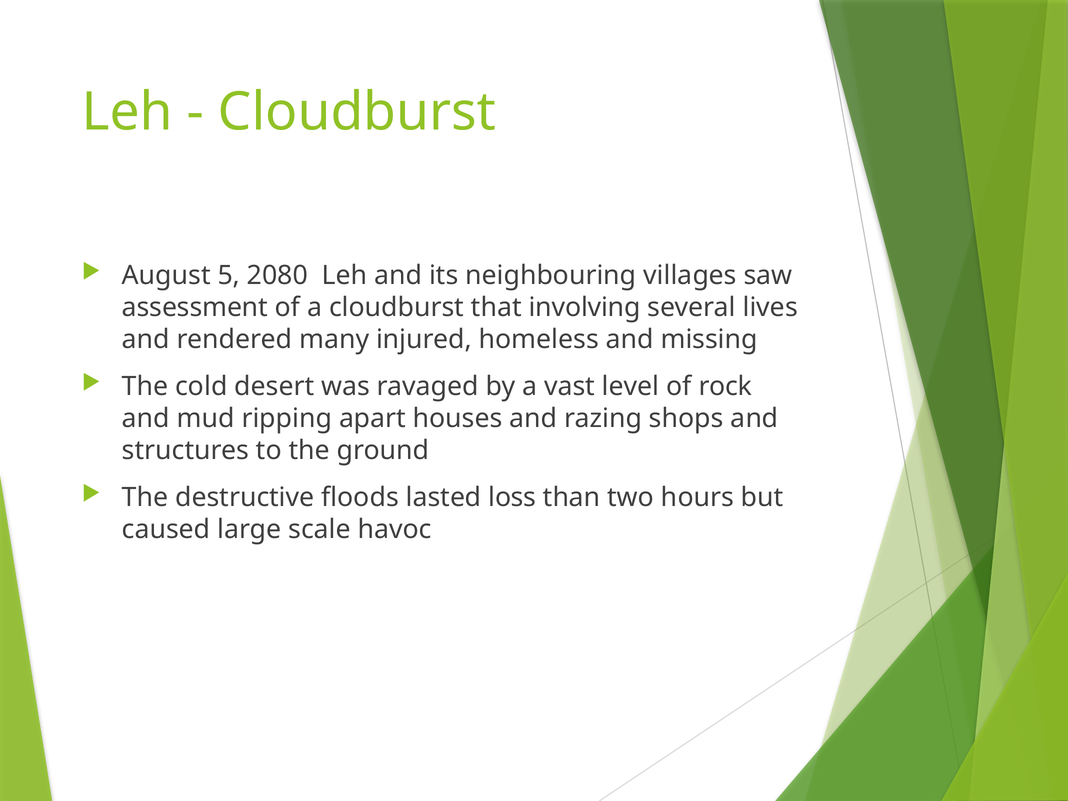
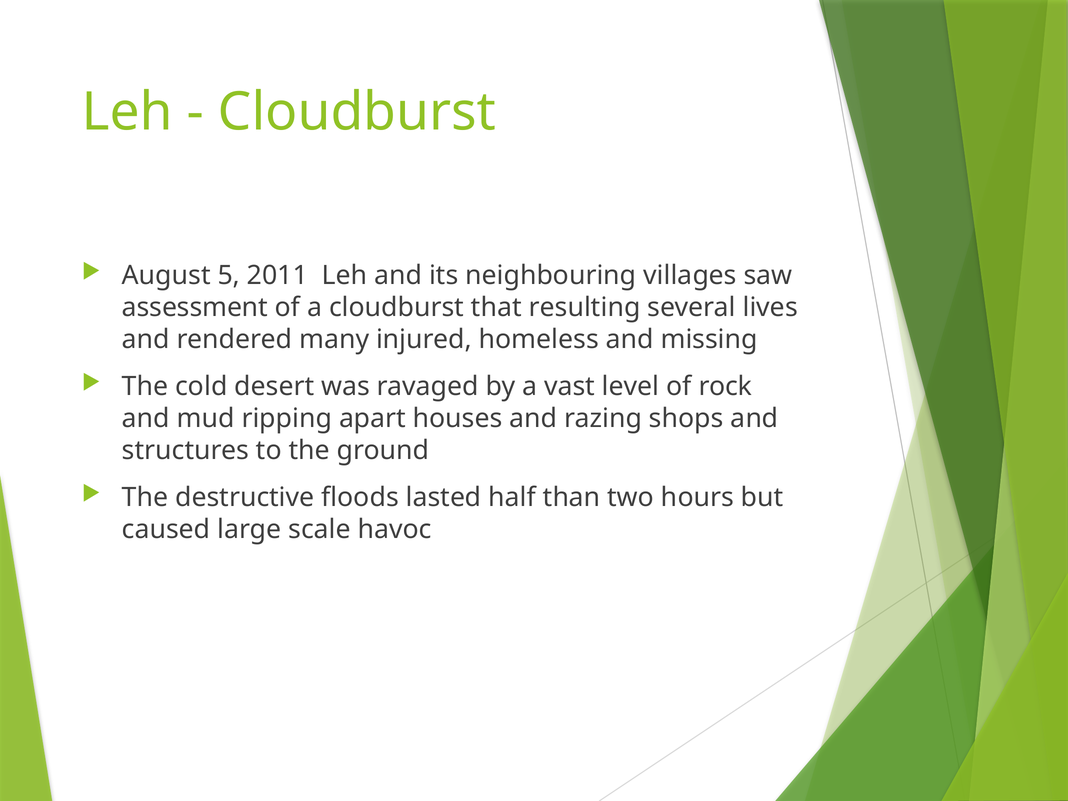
2080: 2080 -> 2011
involving: involving -> resulting
loss: loss -> half
